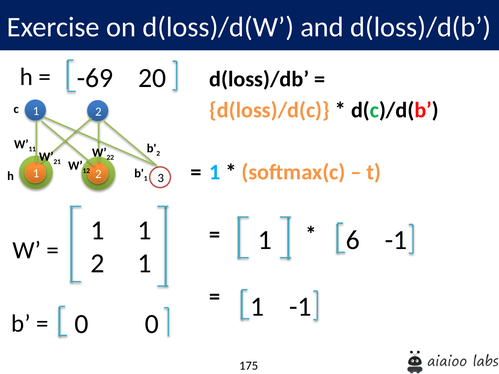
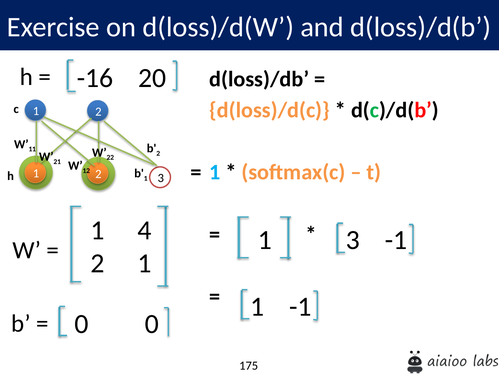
-69: -69 -> -16
1 at (144, 230): 1 -> 4
1 6: 6 -> 3
